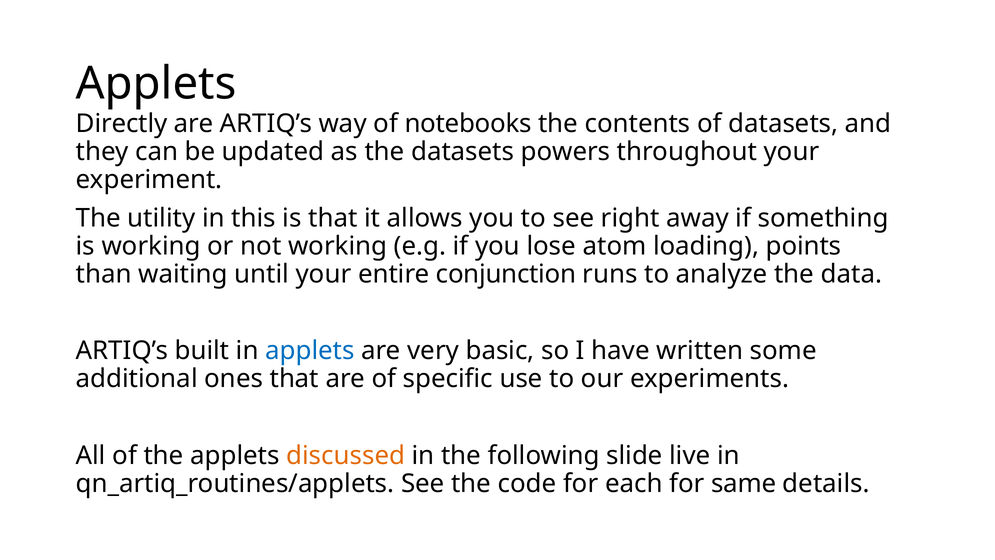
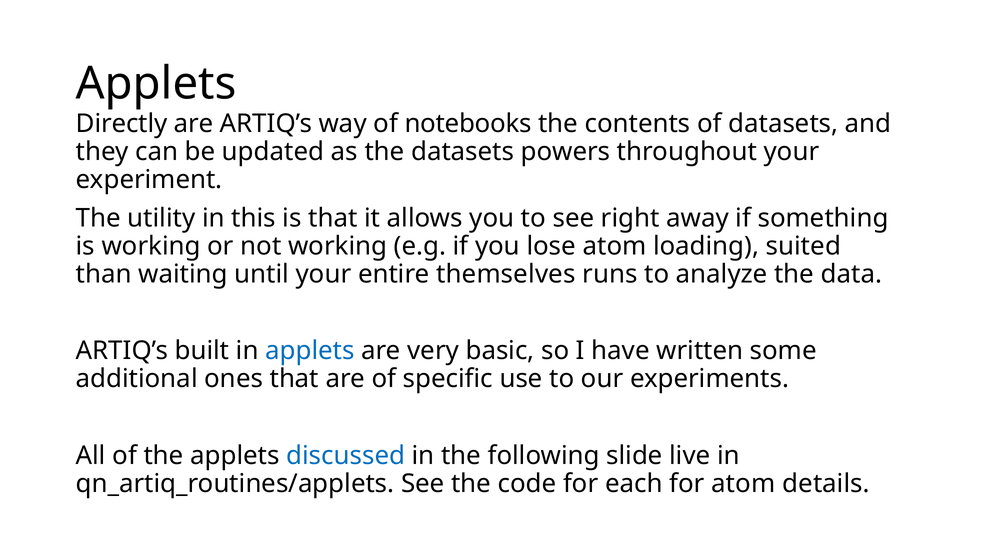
points: points -> suited
conjunction: conjunction -> themselves
discussed colour: orange -> blue
for same: same -> atom
